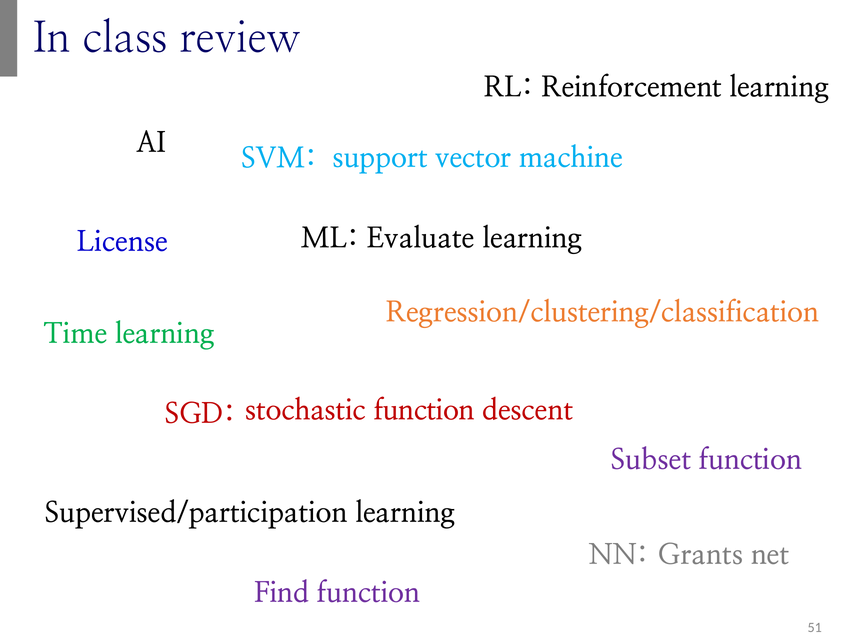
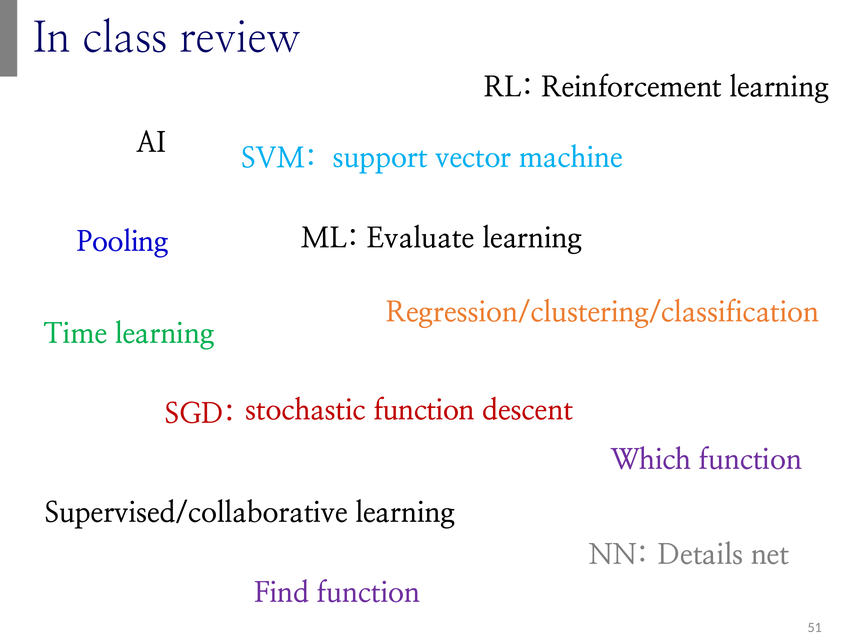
License: License -> Pooling
Subset: Subset -> Which
Supervised/participation: Supervised/participation -> Supervised/collaborative
Grants: Grants -> Details
